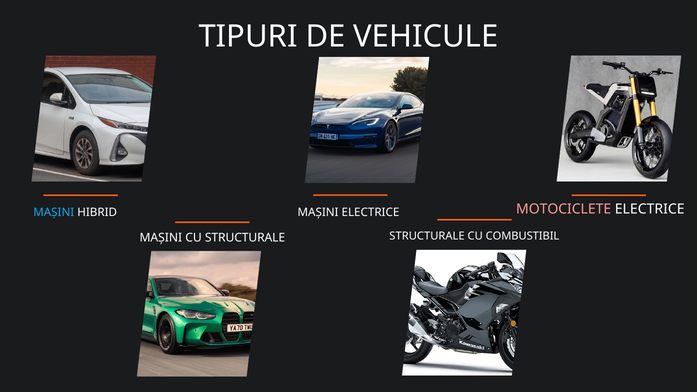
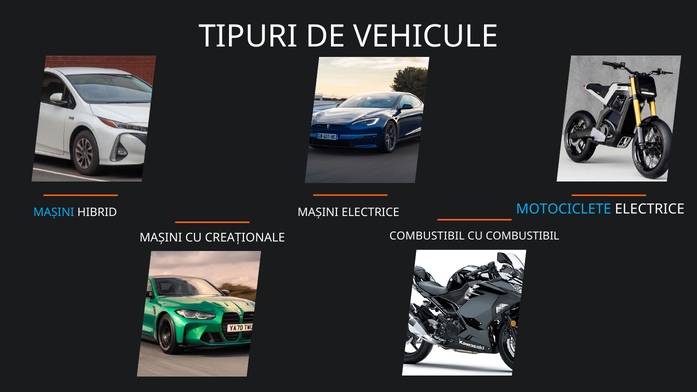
MOTOCICLETE colour: pink -> light blue
STRUCTURALE at (427, 236): STRUCTURALE -> COMBUSTIBIL
CU STRUCTURALE: STRUCTURALE -> CREAȚIONALE
